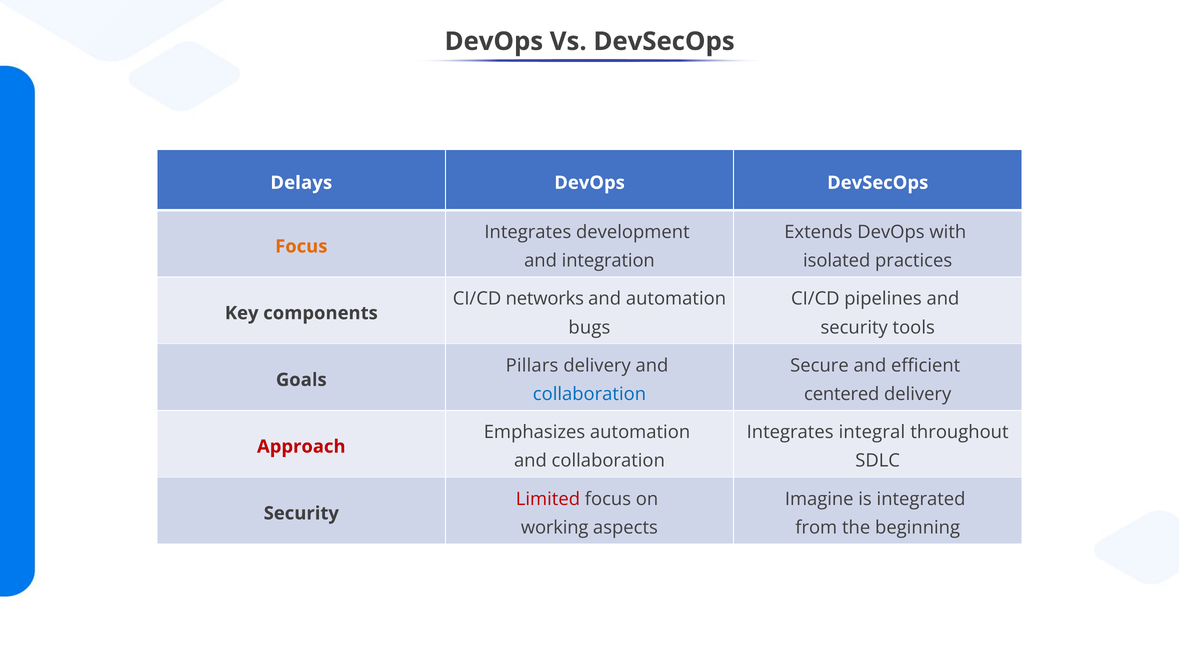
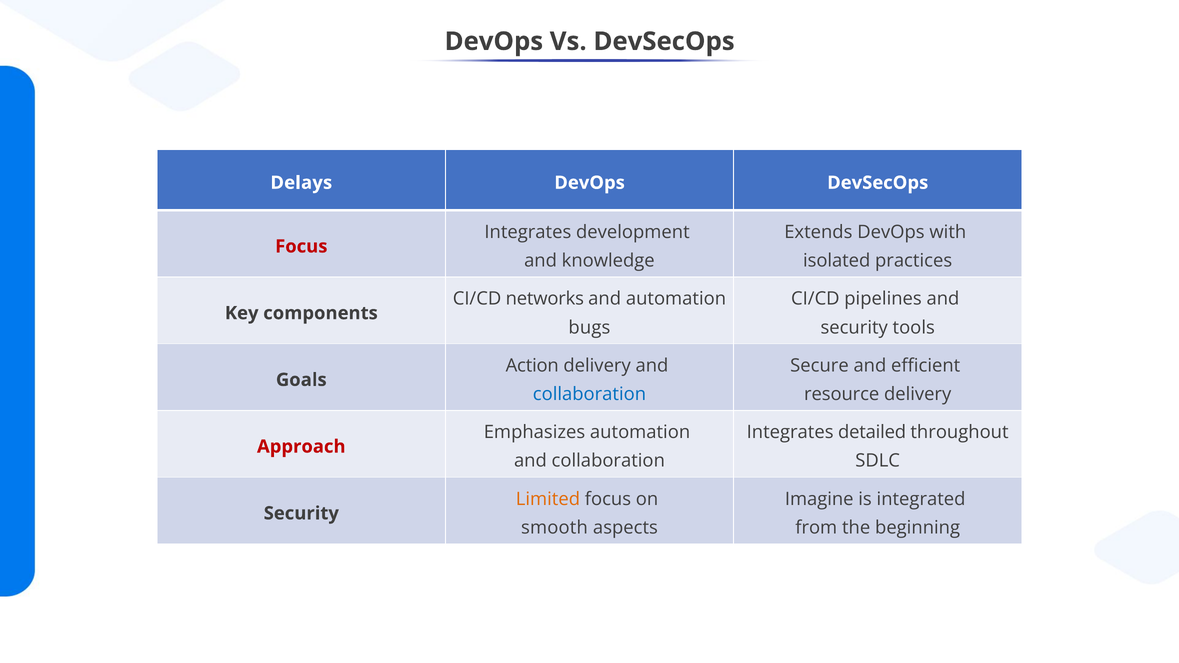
Focus at (301, 247) colour: orange -> red
integration: integration -> knowledge
Pillars: Pillars -> Action
centered: centered -> resource
integral: integral -> detailed
Limited colour: red -> orange
working: working -> smooth
